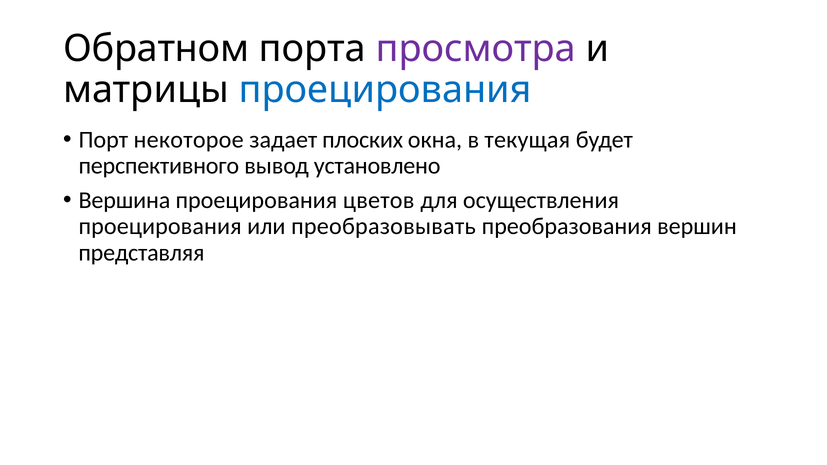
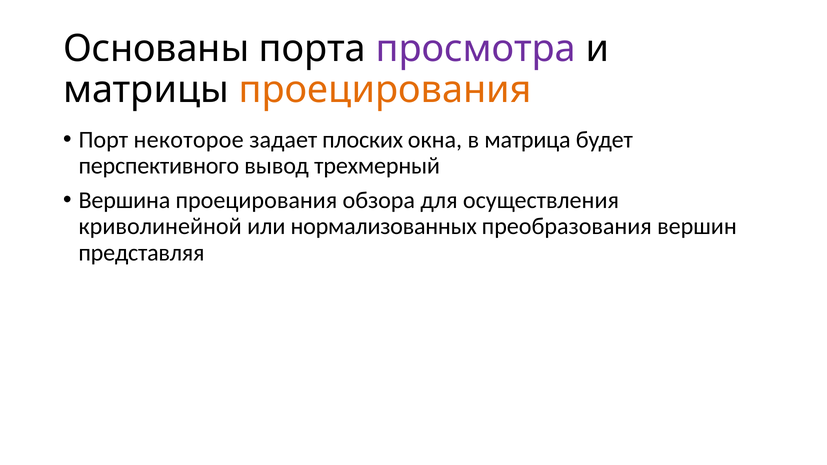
Обратном: Обратном -> Основаны
проецирования at (385, 90) colour: blue -> orange
текущая: текущая -> матрица
установлено: установлено -> трехмерный
цветов: цветов -> обзора
проецирования at (160, 227): проецирования -> криволинейной
преобразовывать: преобразовывать -> нормализованных
